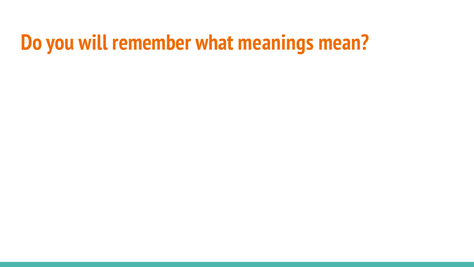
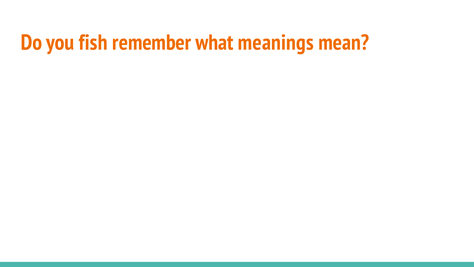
will: will -> fish
